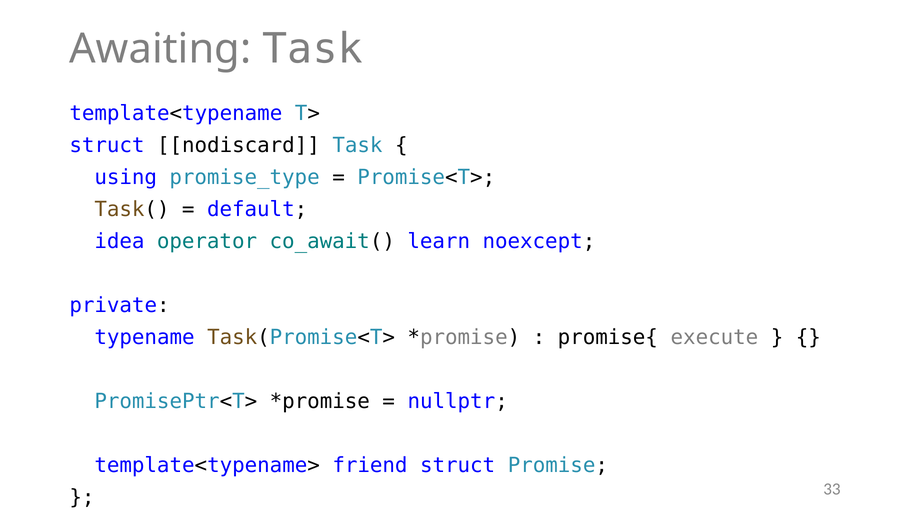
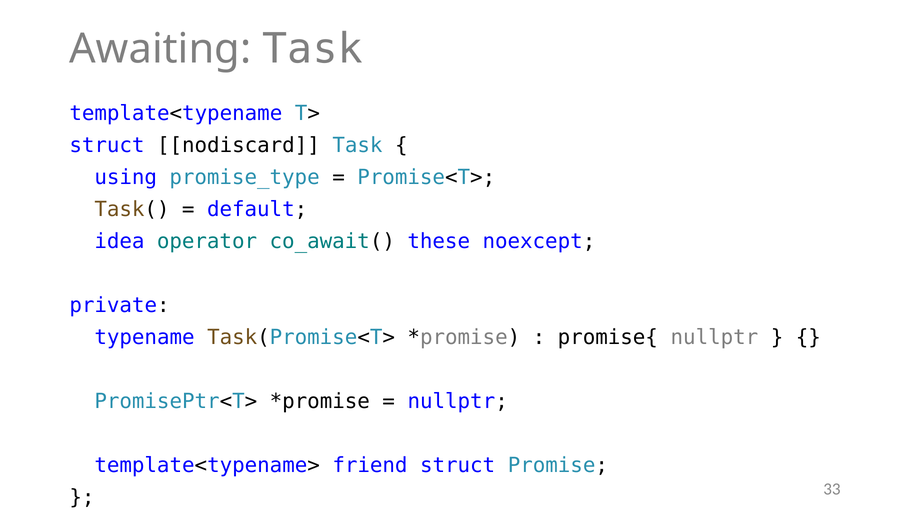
learn: learn -> these
promise{ execute: execute -> nullptr
